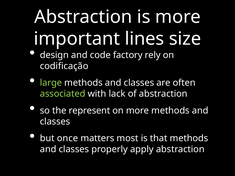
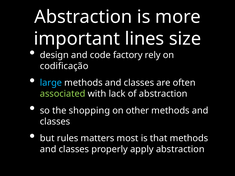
large colour: light green -> light blue
represent: represent -> shopping
on more: more -> other
once: once -> rules
